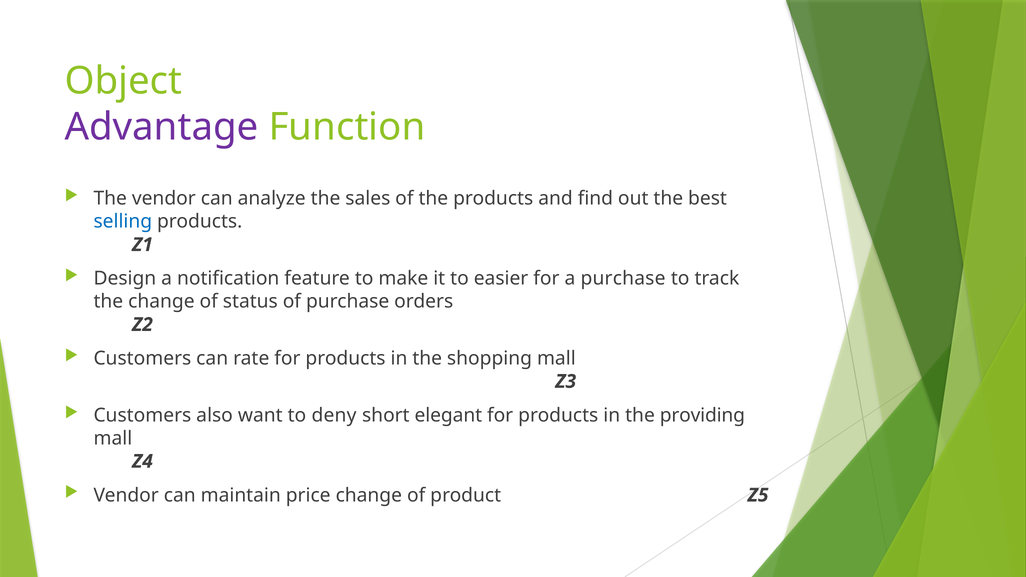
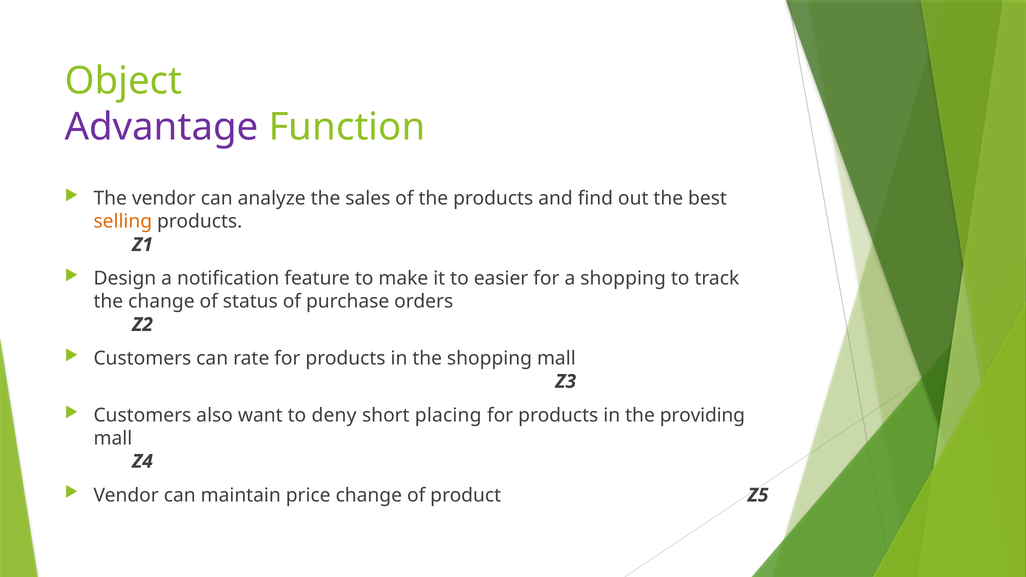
selling colour: blue -> orange
a purchase: purchase -> shopping
elegant: elegant -> placing
